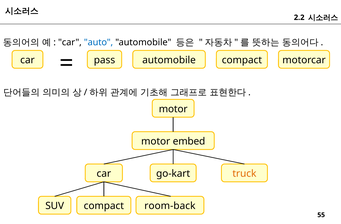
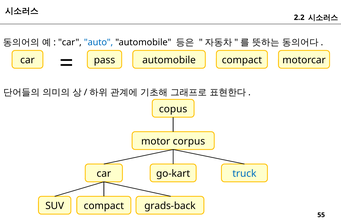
motor at (173, 109): motor -> copus
embed: embed -> corpus
truck colour: orange -> blue
room-back: room-back -> grads-back
